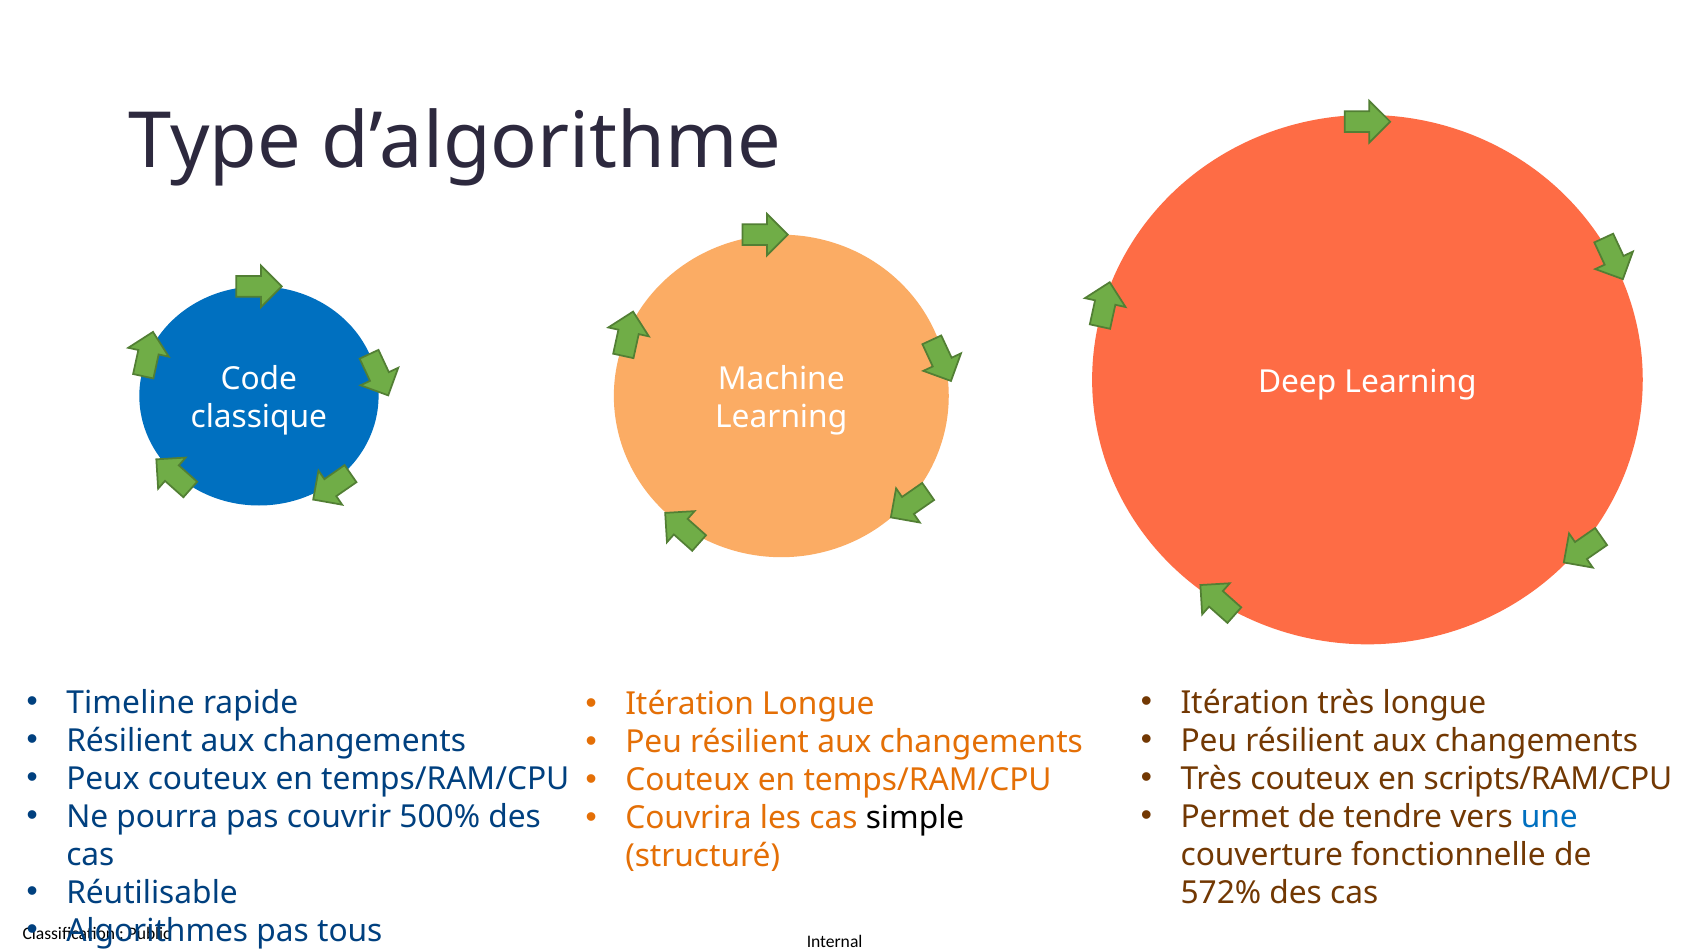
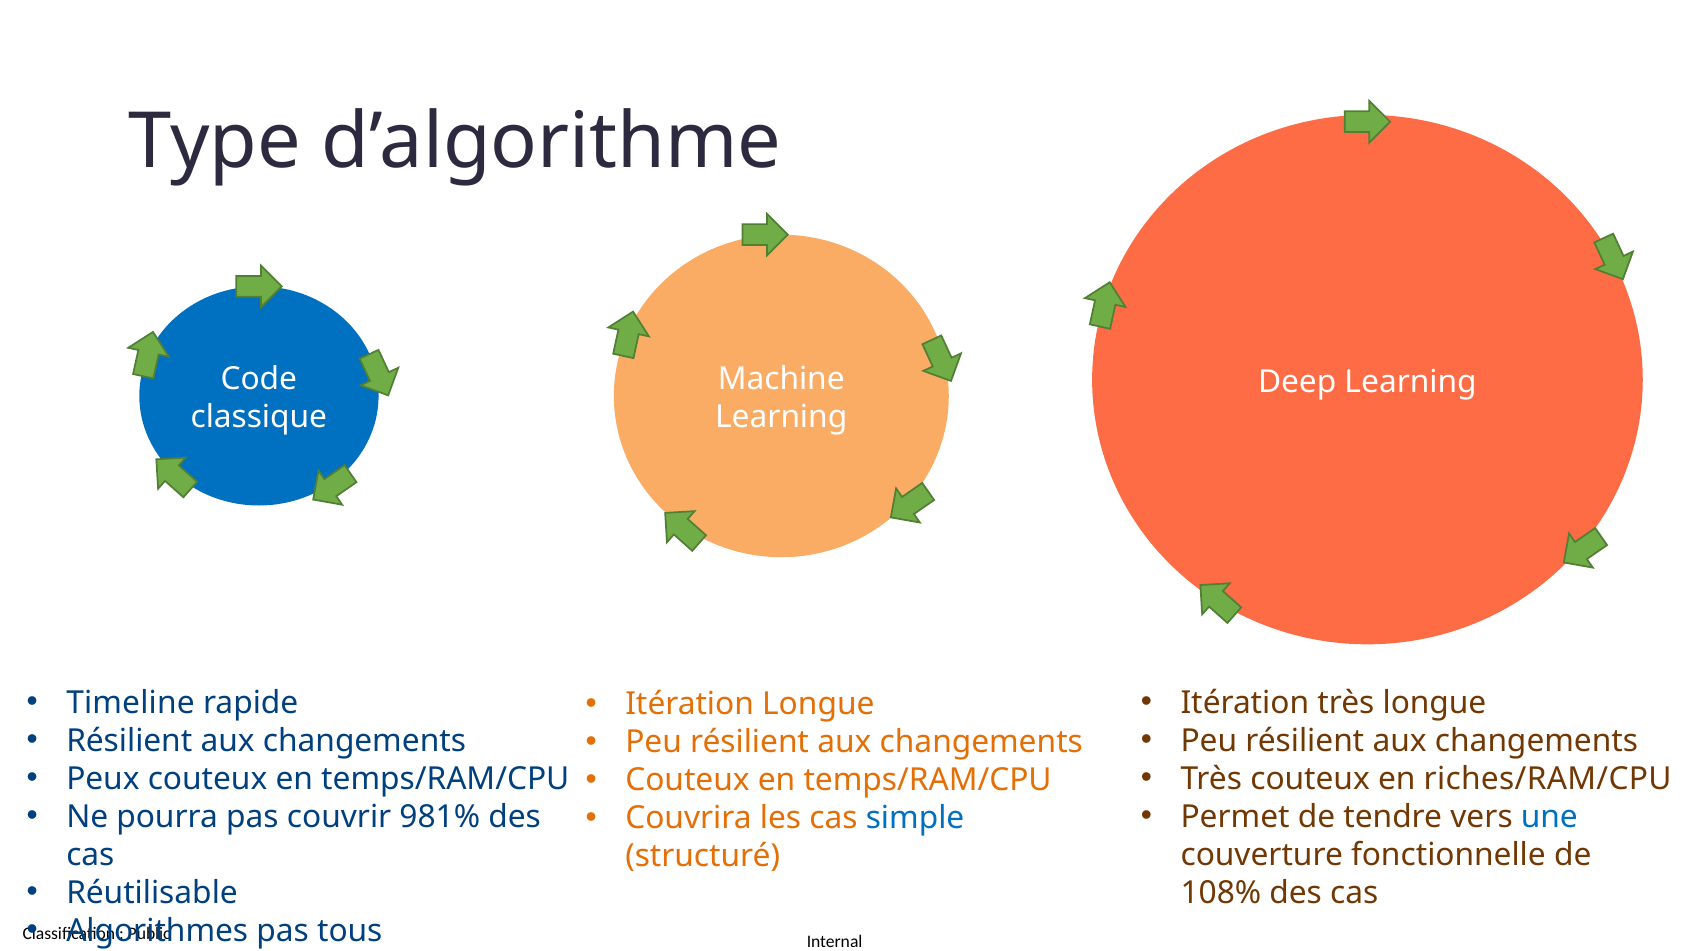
scripts/RAM/CPU: scripts/RAM/CPU -> riches/RAM/CPU
500%: 500% -> 981%
simple colour: black -> blue
572%: 572% -> 108%
